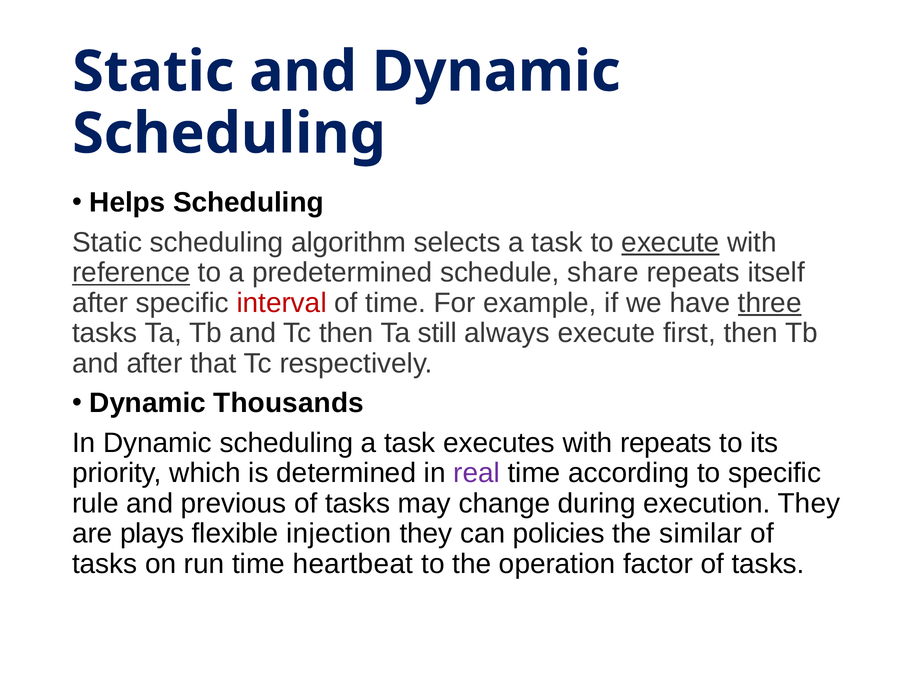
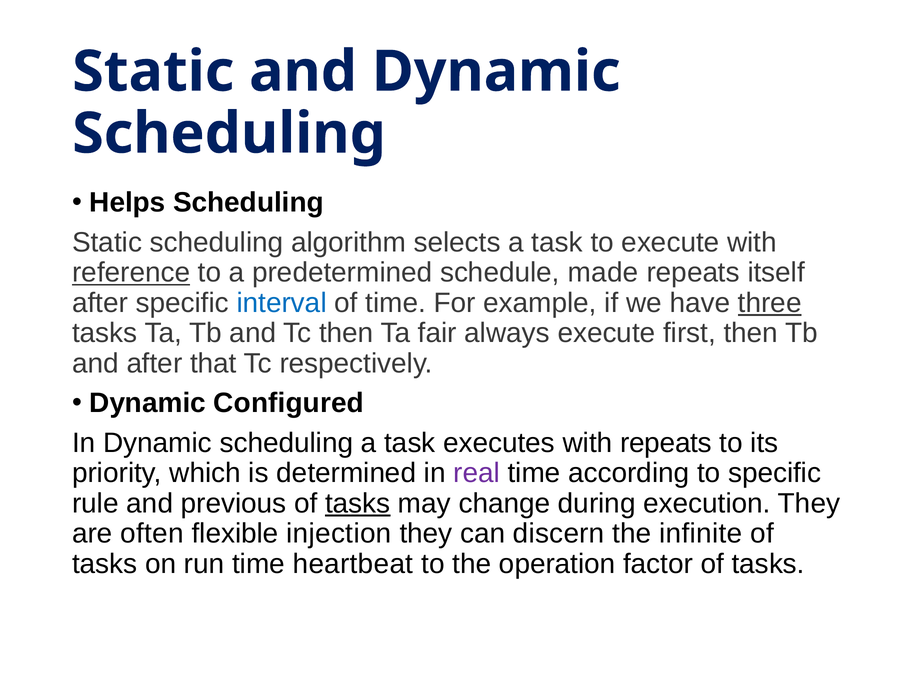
execute at (670, 242) underline: present -> none
share: share -> made
interval colour: red -> blue
still: still -> fair
Thousands: Thousands -> Configured
tasks at (358, 503) underline: none -> present
plays: plays -> often
policies: policies -> discern
similar: similar -> infinite
